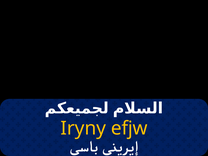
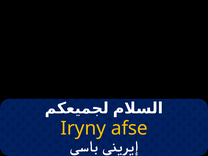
efjw: efjw -> afse
